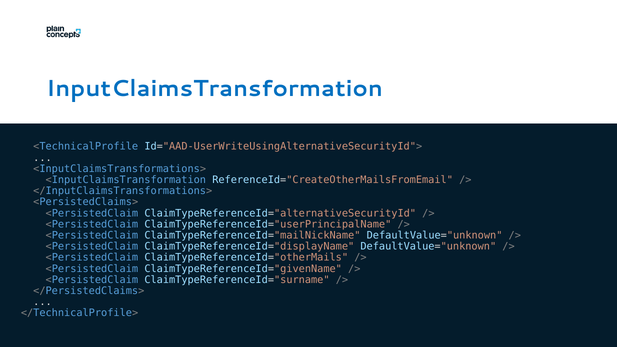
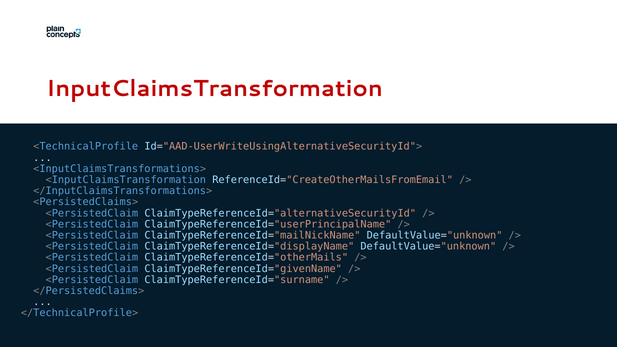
InputClaimsTransformation colour: blue -> red
